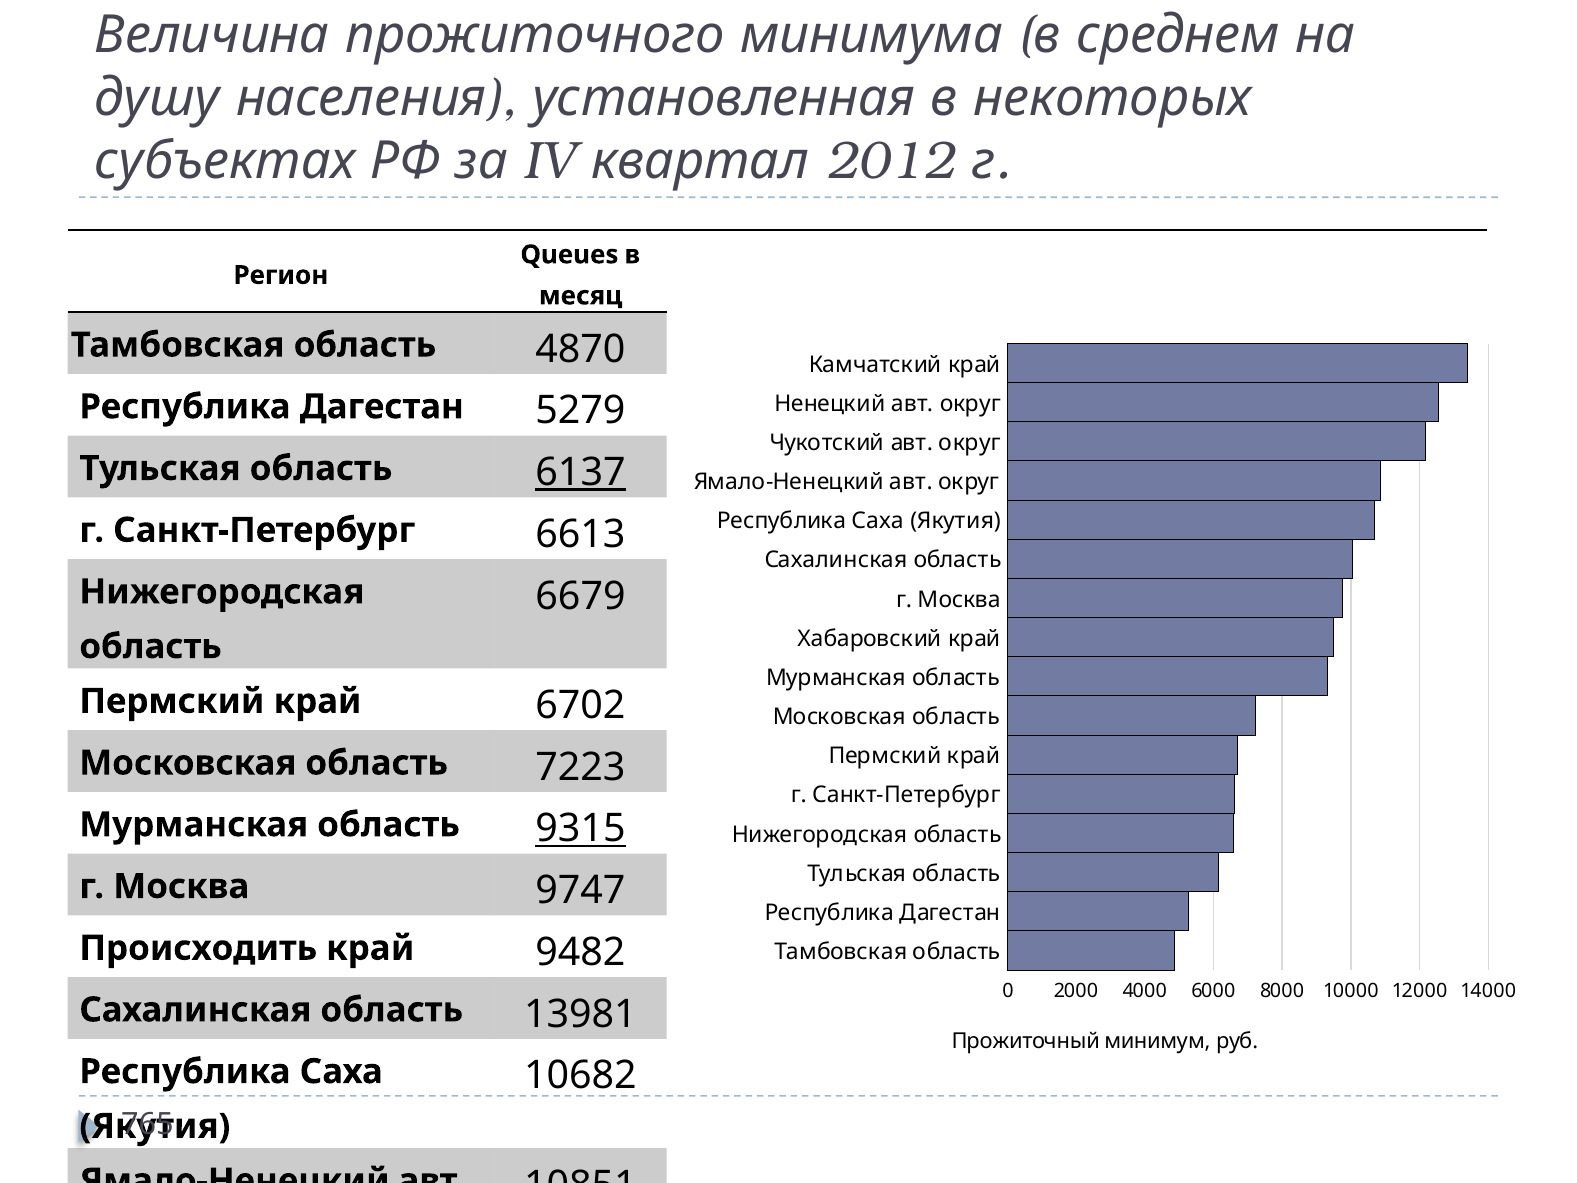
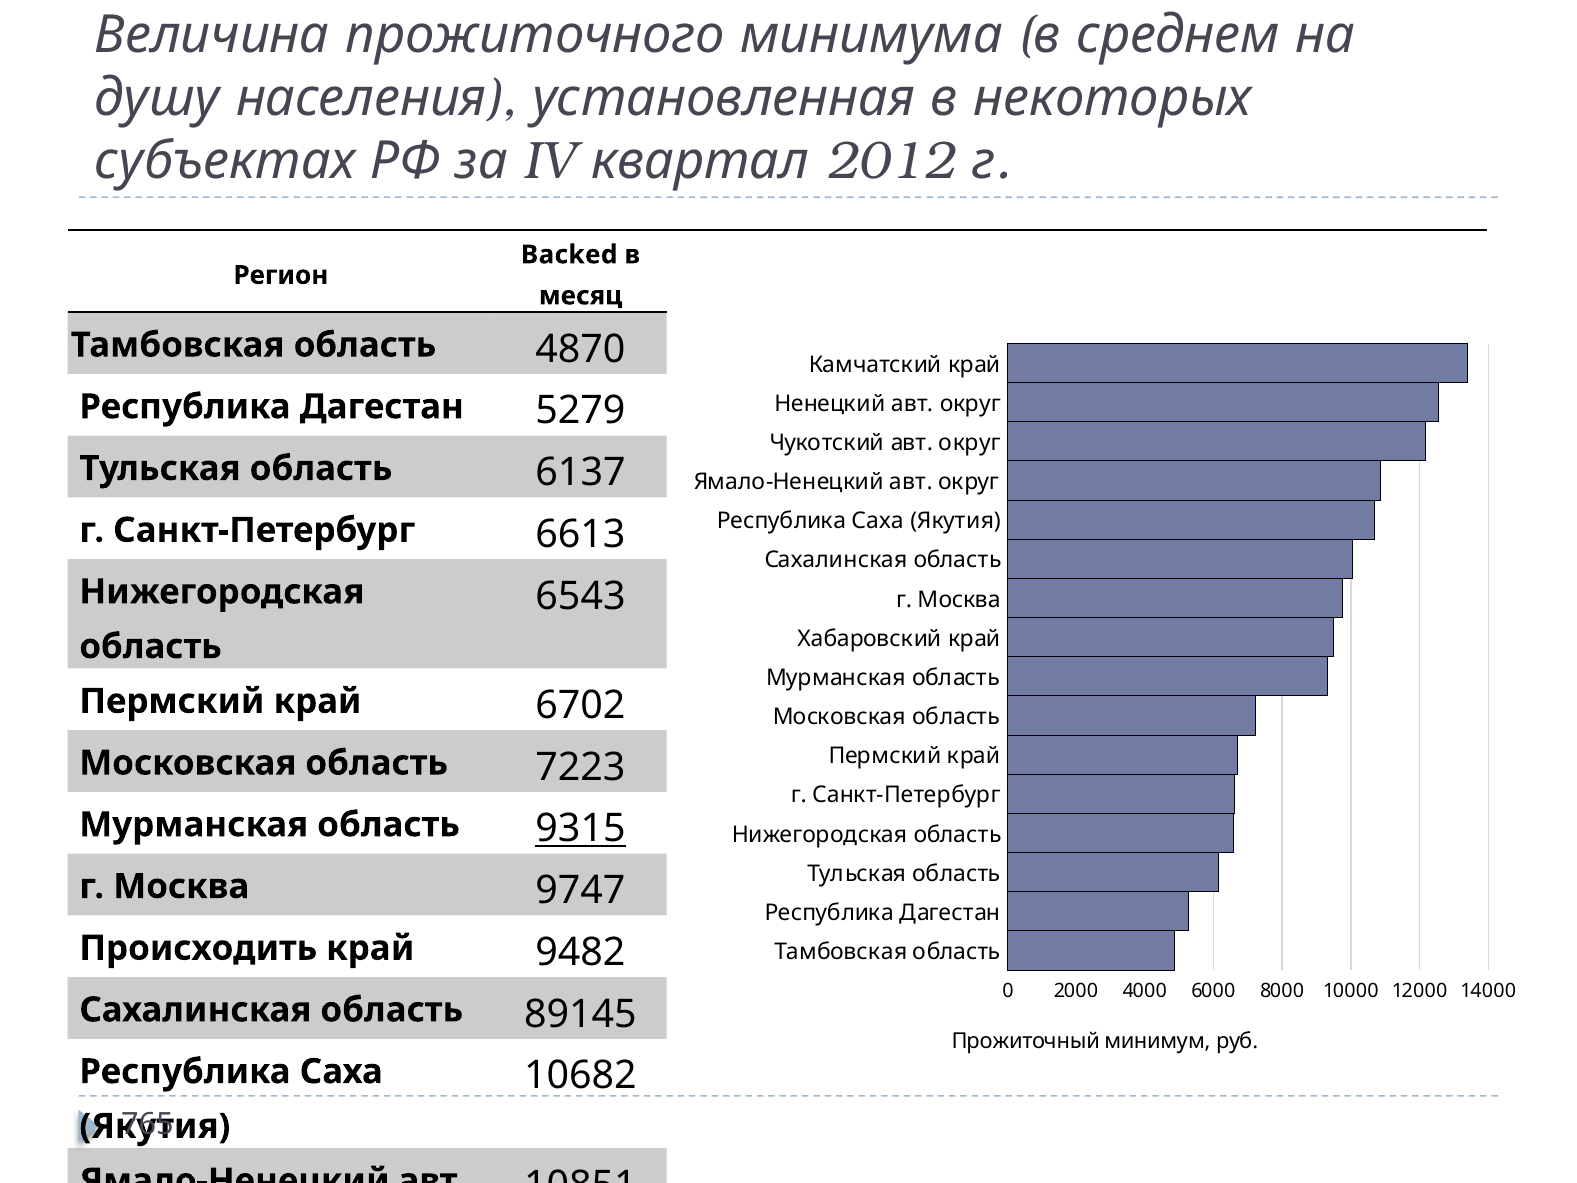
Queues: Queues -> Backed
6137 underline: present -> none
6679: 6679 -> 6543
13981: 13981 -> 89145
